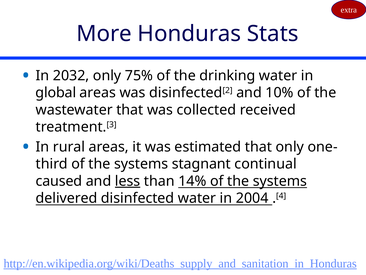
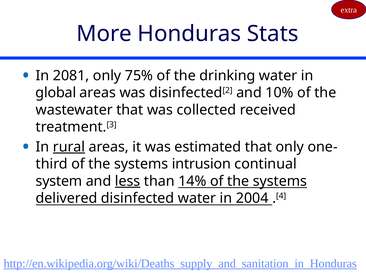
2032: 2032 -> 2081
rural underline: none -> present
stagnant: stagnant -> intrusion
caused: caused -> system
